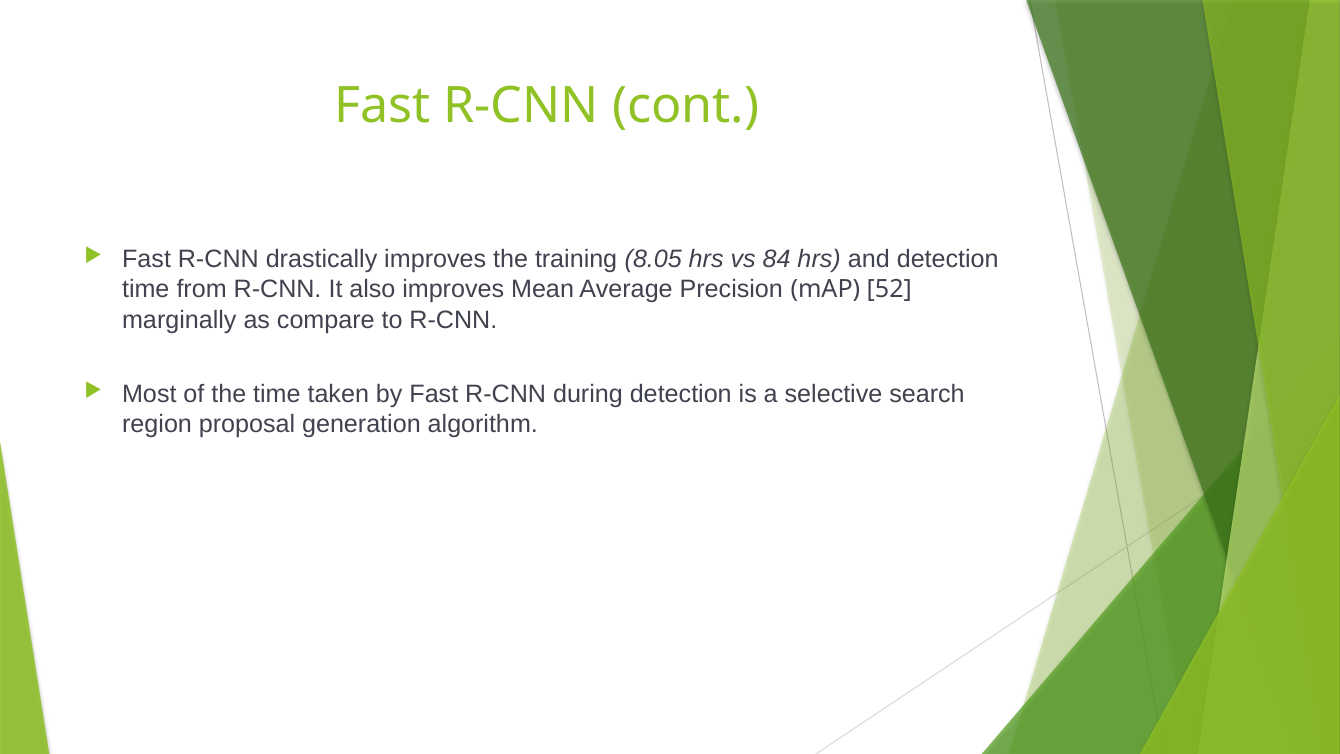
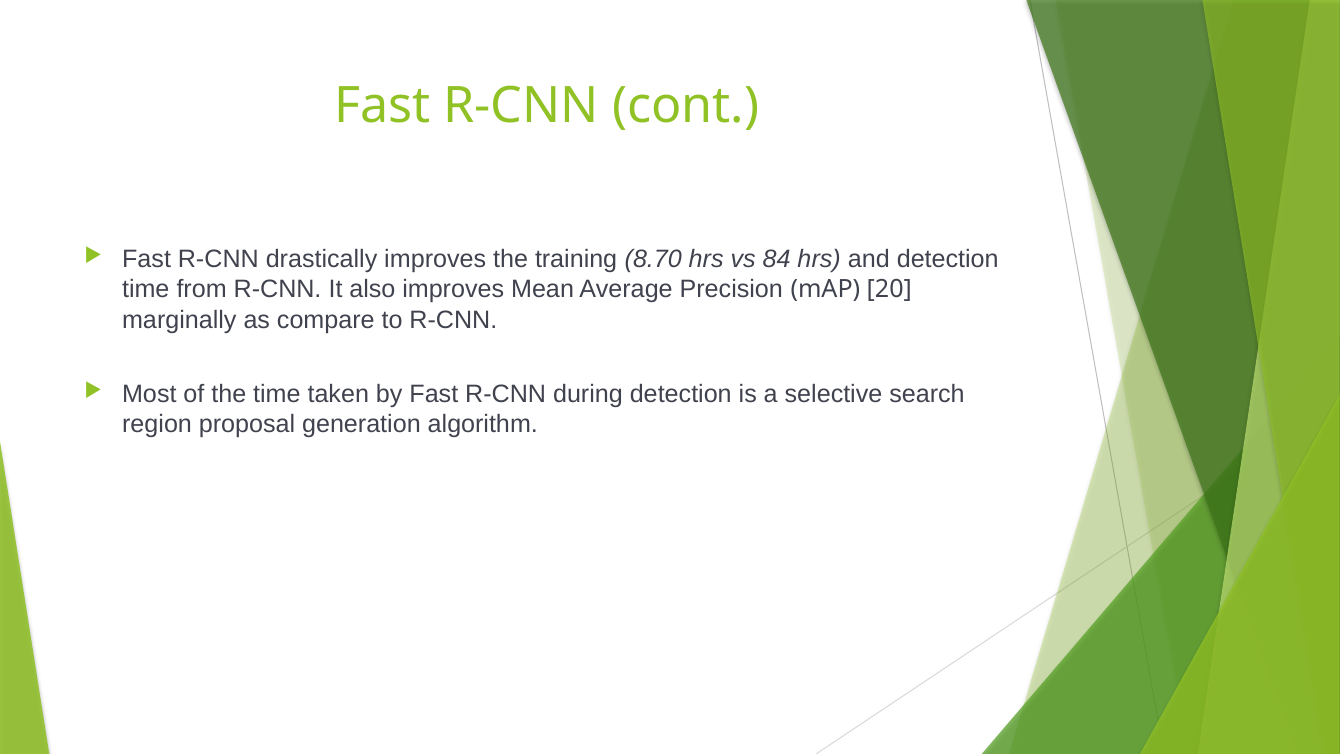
8.05: 8.05 -> 8.70
52: 52 -> 20
